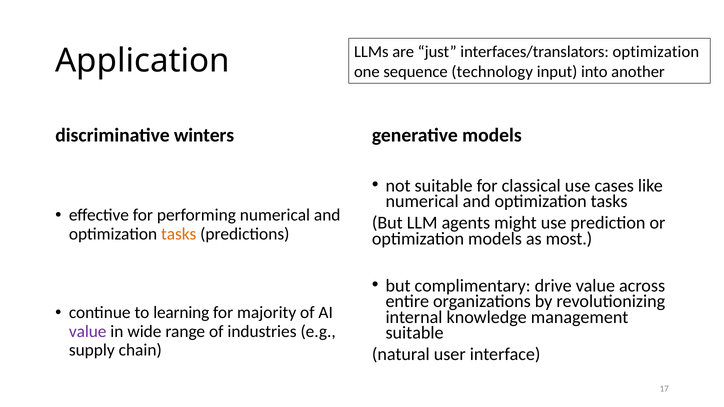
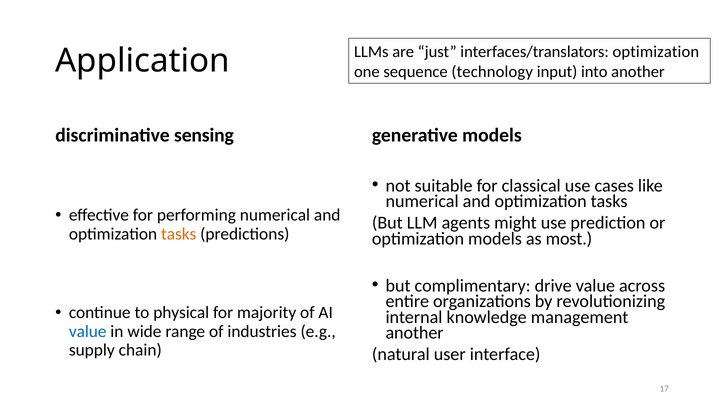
winters: winters -> sensing
learning: learning -> physical
value at (88, 332) colour: purple -> blue
suitable at (415, 333): suitable -> another
